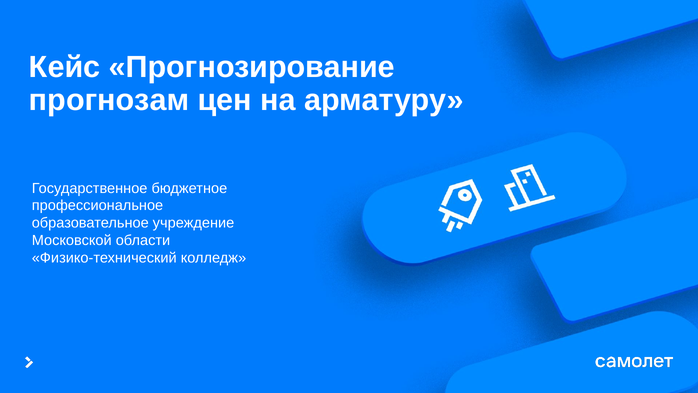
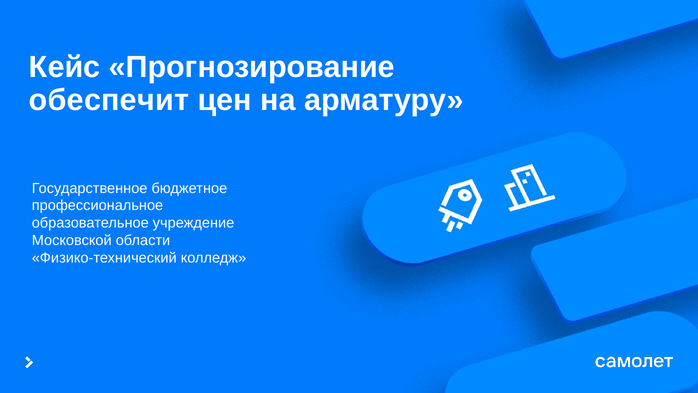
прогнозам: прогнозам -> обеспечит
